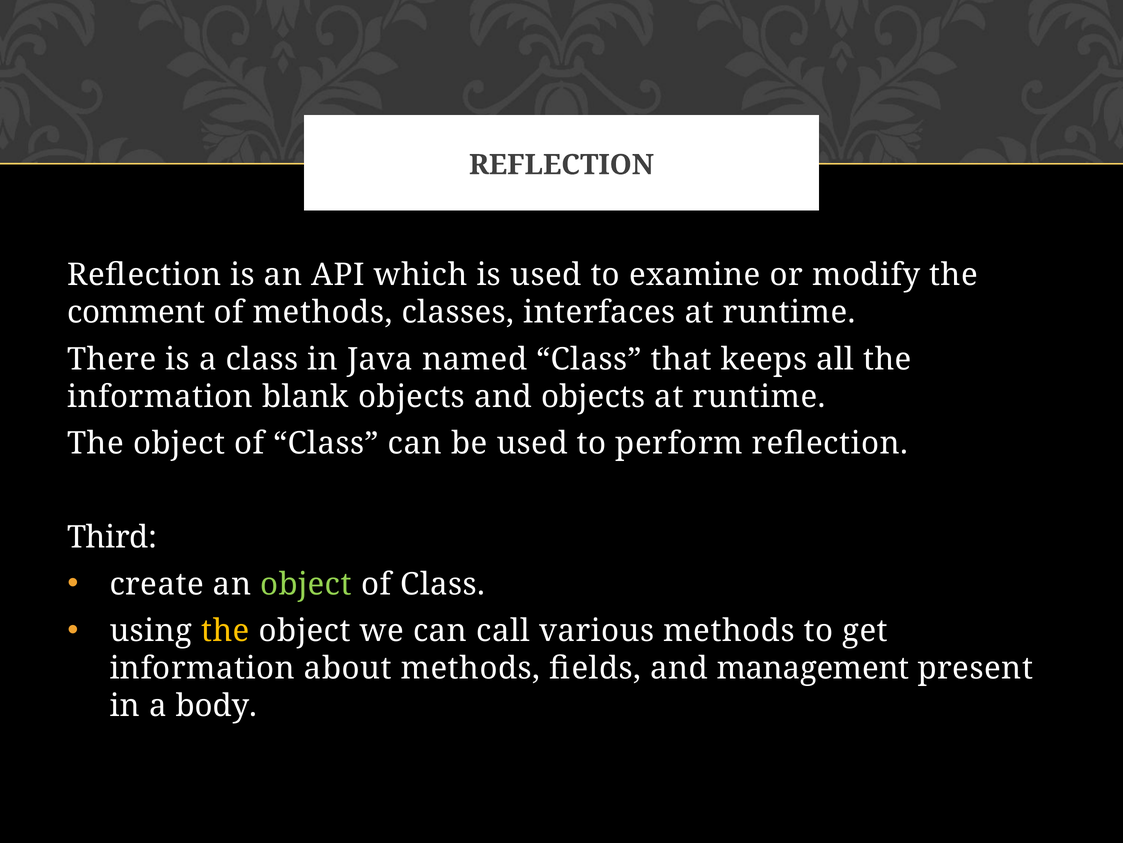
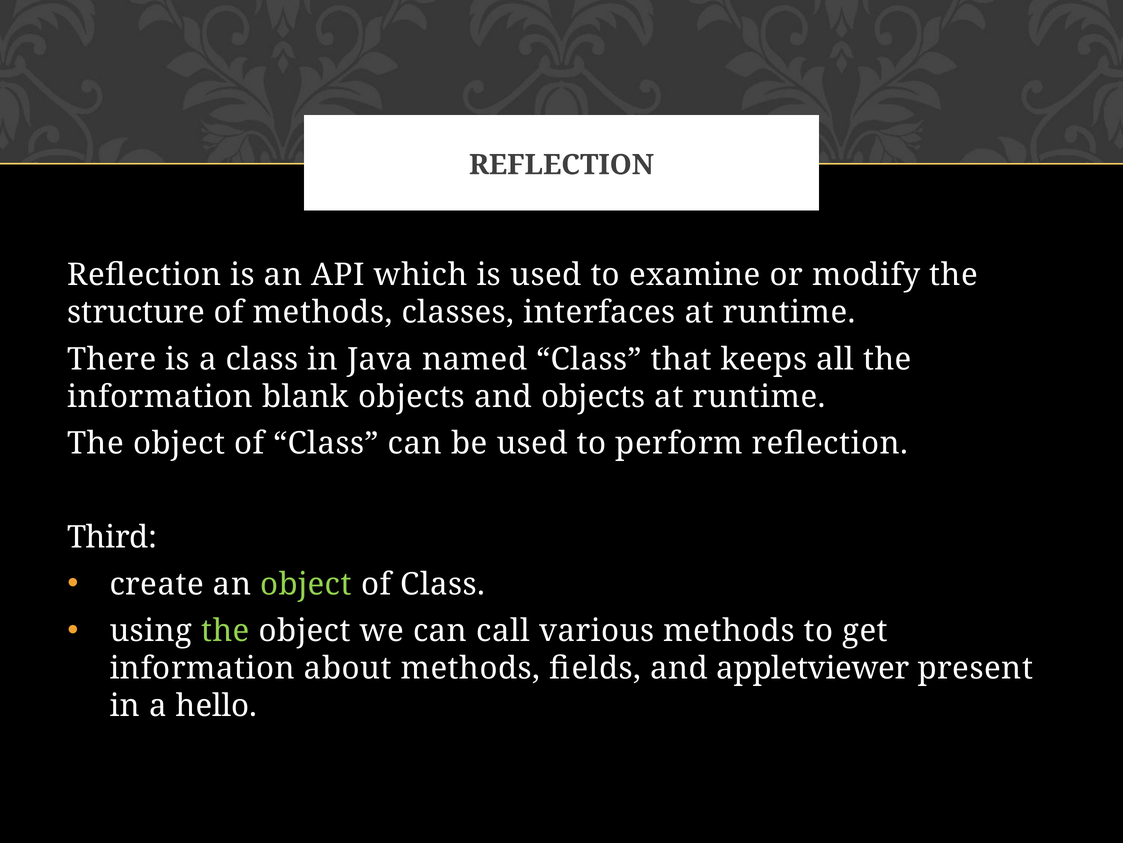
comment: comment -> structure
the at (225, 631) colour: yellow -> light green
management: management -> appletviewer
body: body -> hello
